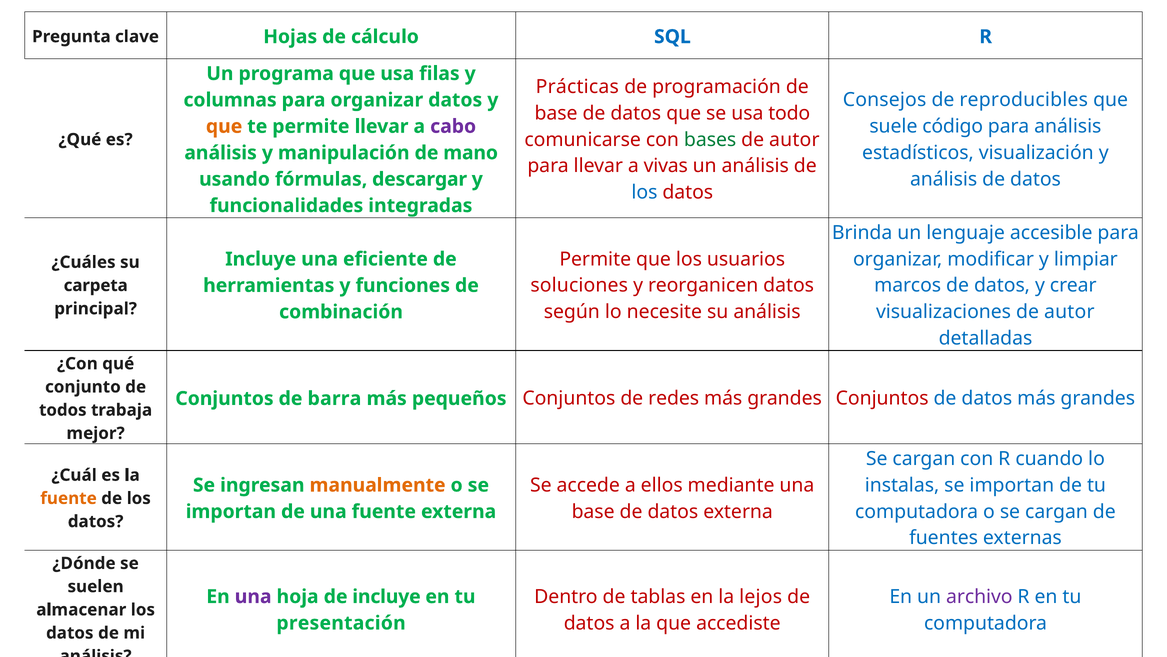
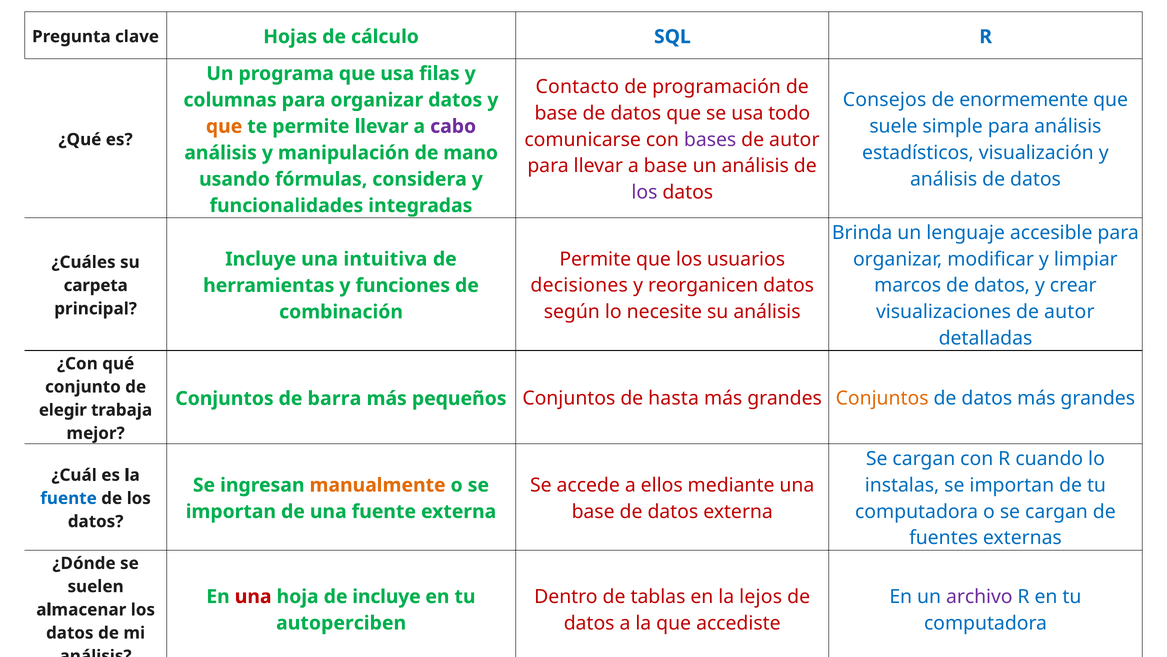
Prácticas: Prácticas -> Contacto
reproducibles: reproducibles -> enormemente
código: código -> simple
bases colour: green -> purple
a vivas: vivas -> base
descargar: descargar -> considera
los at (644, 192) colour: blue -> purple
eficiente: eficiente -> intuitiva
soluciones: soluciones -> decisiones
redes: redes -> hasta
Conjuntos at (882, 398) colour: red -> orange
todos: todos -> elegir
fuente at (69, 498) colour: orange -> blue
una at (253, 596) colour: purple -> red
presentación: presentación -> autoperciben
